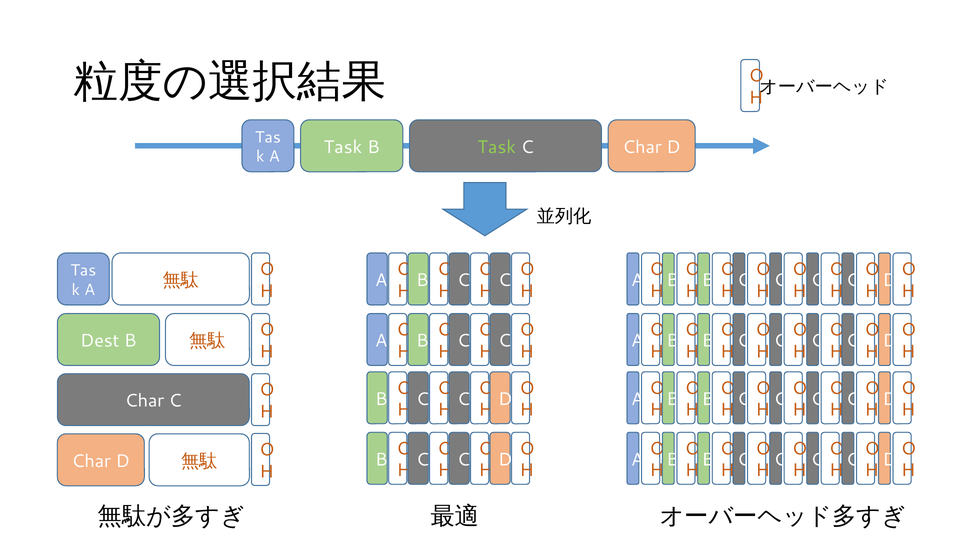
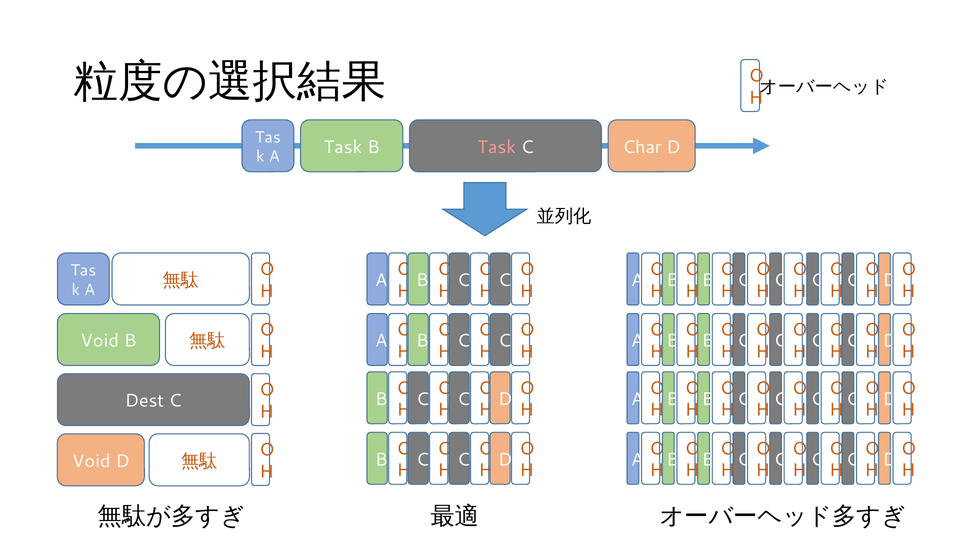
Task at (497, 147) colour: light green -> pink
Dest at (100, 341): Dest -> Void
Char at (145, 401): Char -> Dest
Char at (91, 461): Char -> Void
